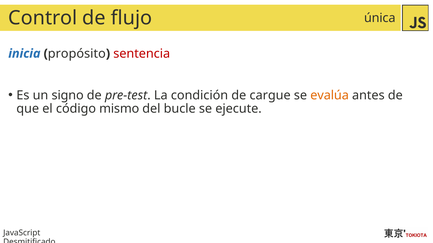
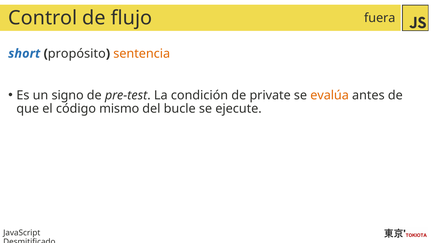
única: única -> fuera
inicia: inicia -> short
sentencia colour: red -> orange
cargue: cargue -> private
